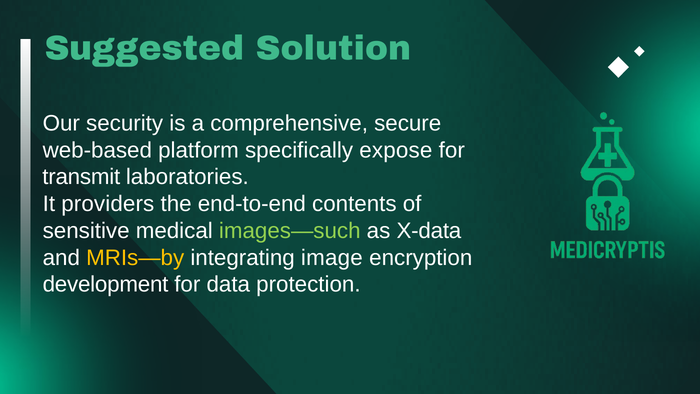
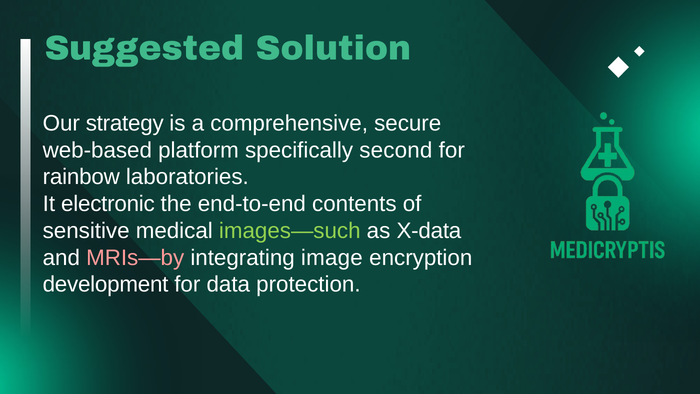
security: security -> strategy
expose: expose -> second
transmit: transmit -> rainbow
providers: providers -> electronic
MRIs—by colour: yellow -> pink
